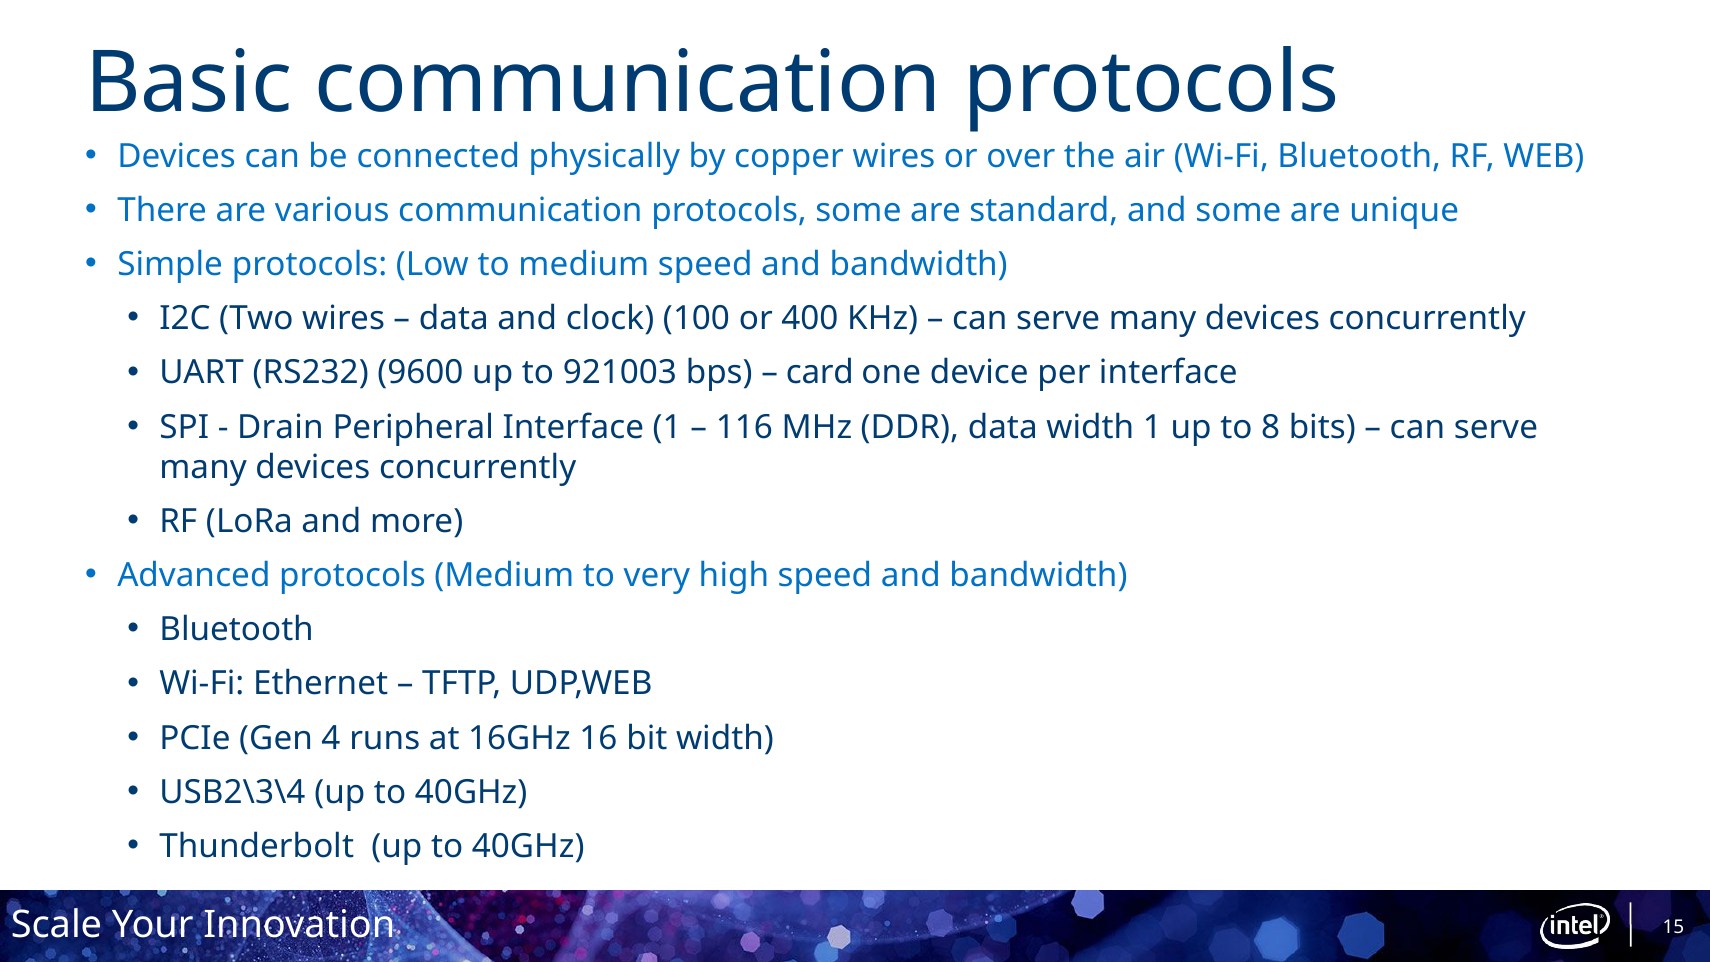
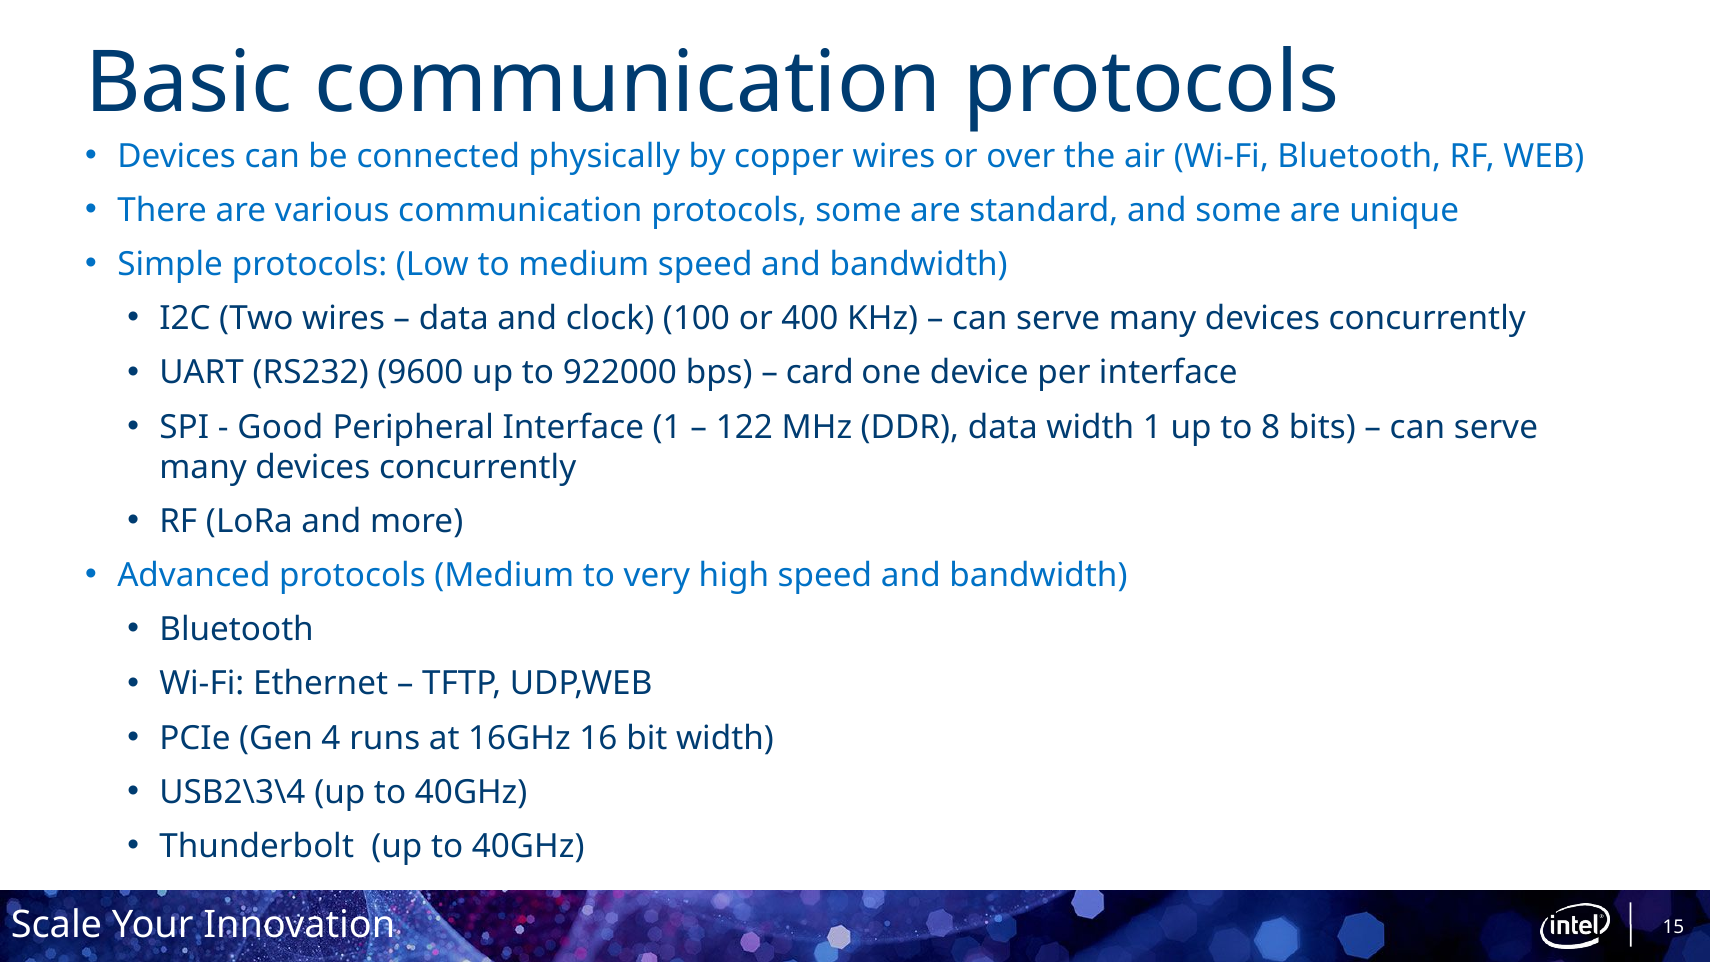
921003: 921003 -> 922000
Drain: Drain -> Good
116: 116 -> 122
